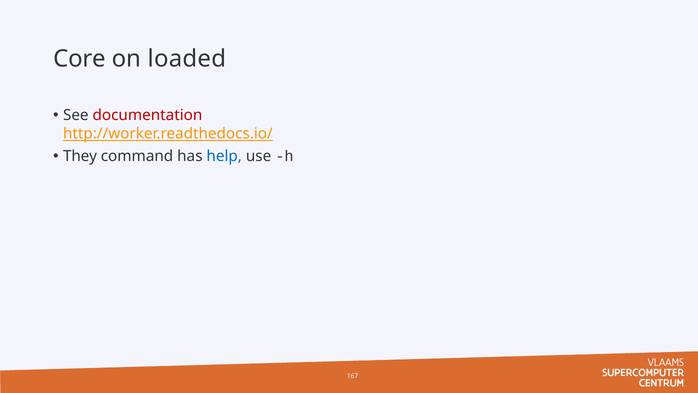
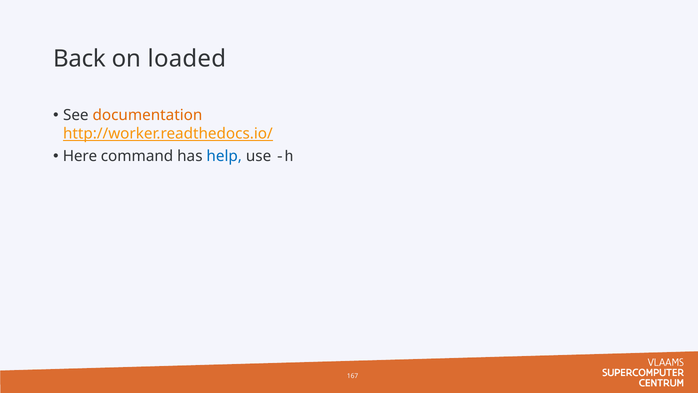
Core: Core -> Back
documentation colour: red -> orange
They: They -> Here
